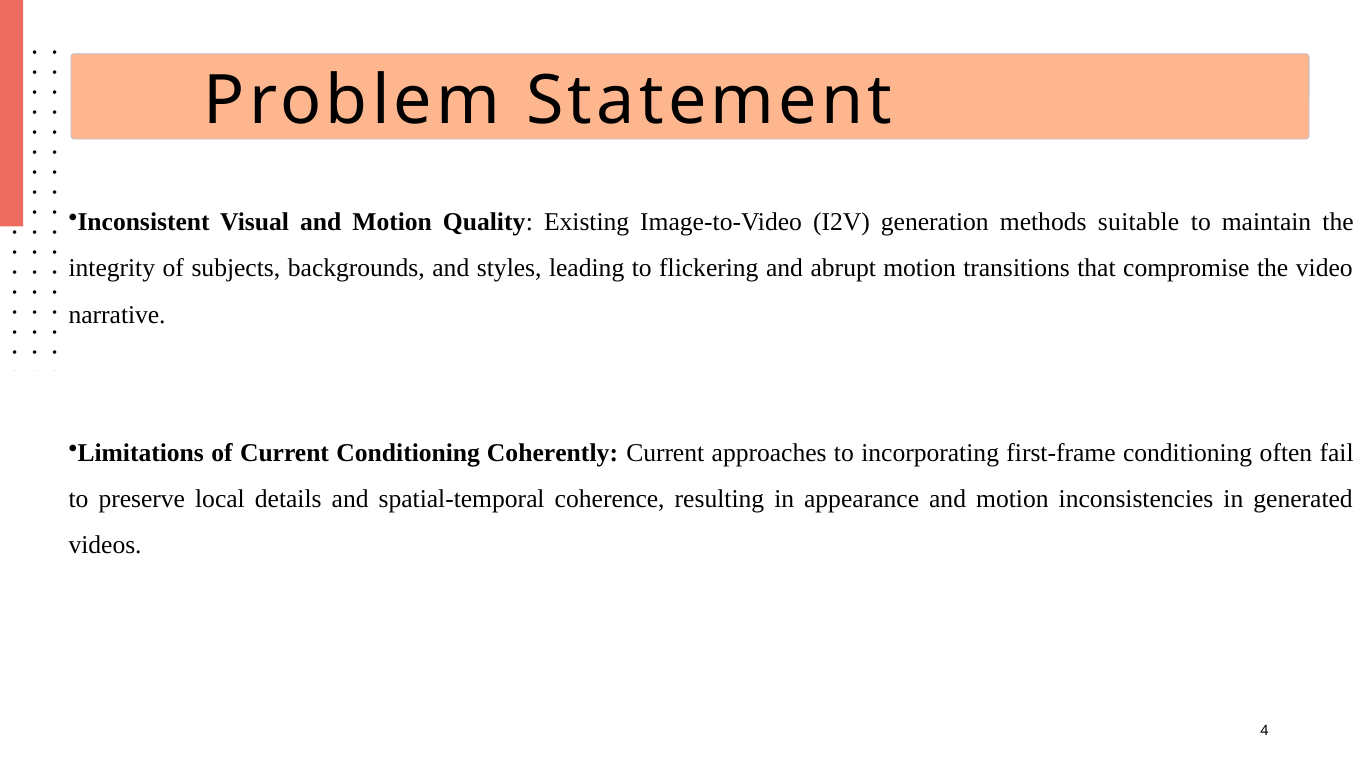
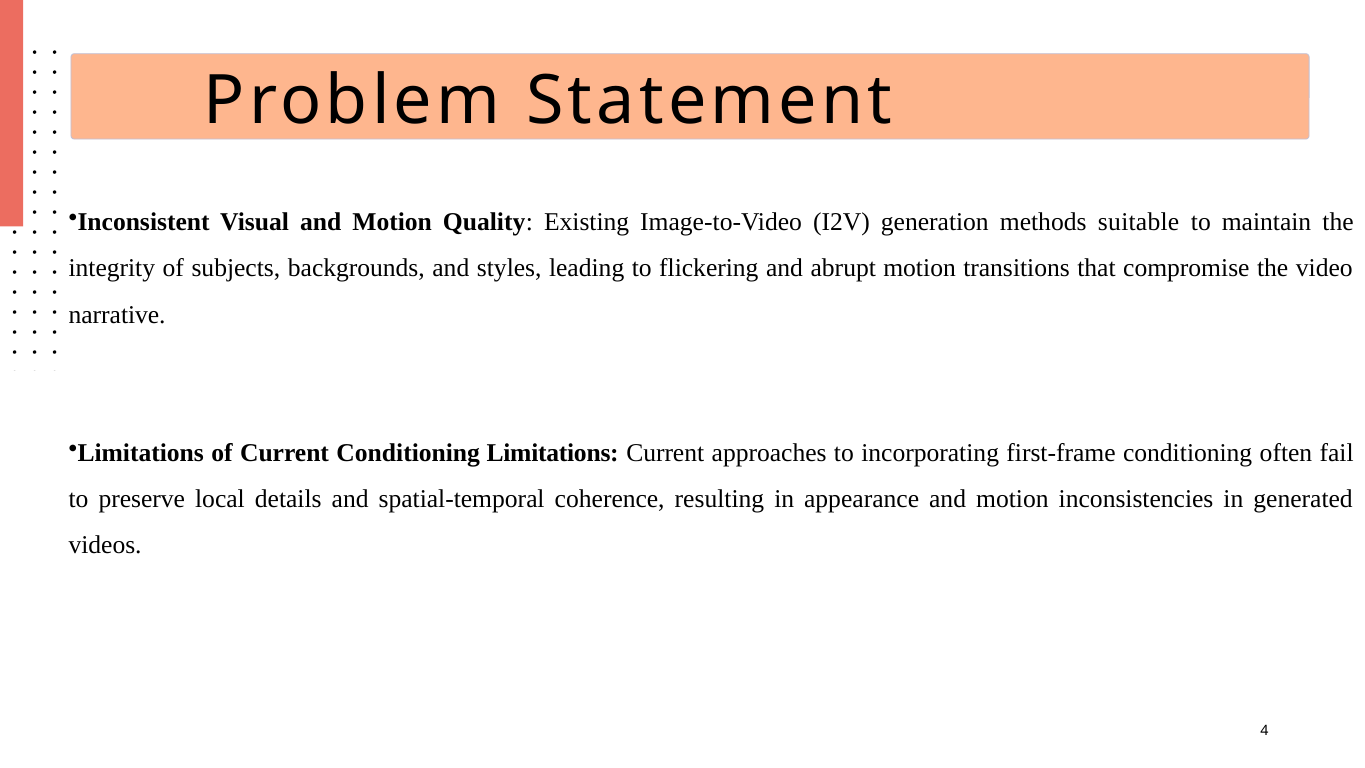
Conditioning Coherently: Coherently -> Limitations
